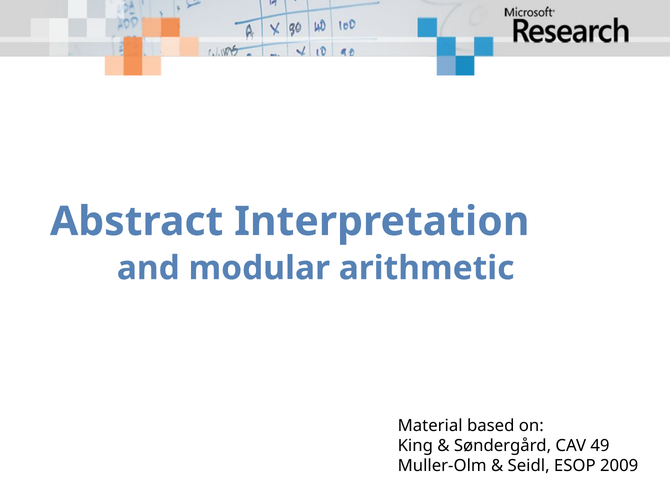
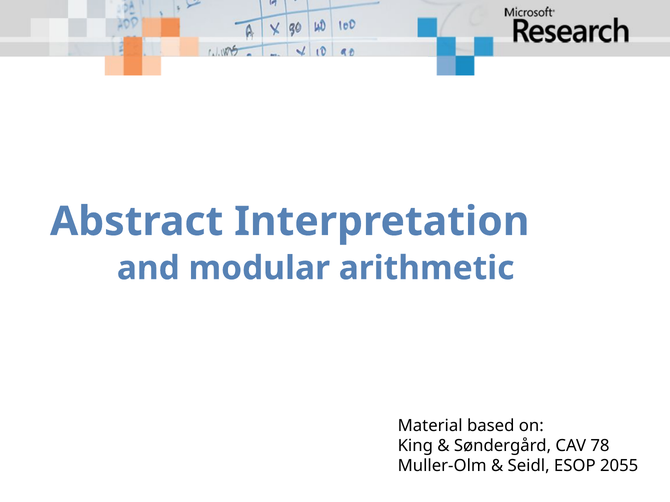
49: 49 -> 78
2009: 2009 -> 2055
